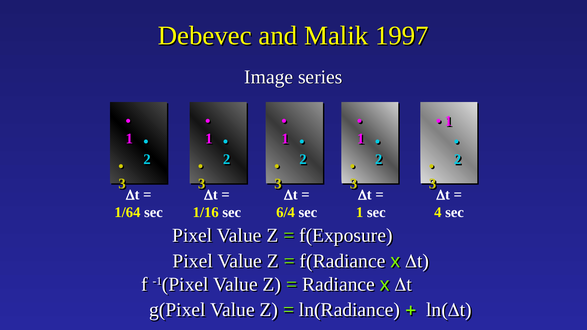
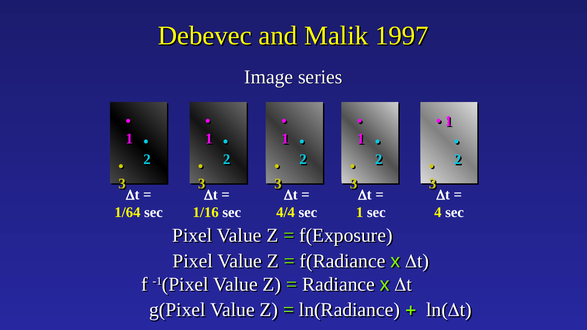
6/4: 6/4 -> 4/4
